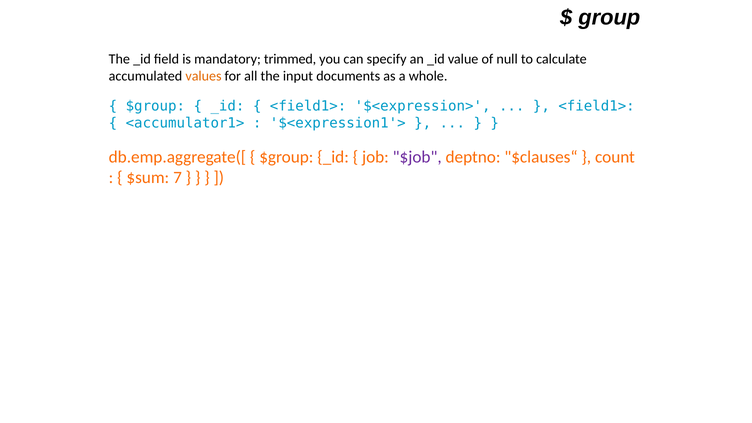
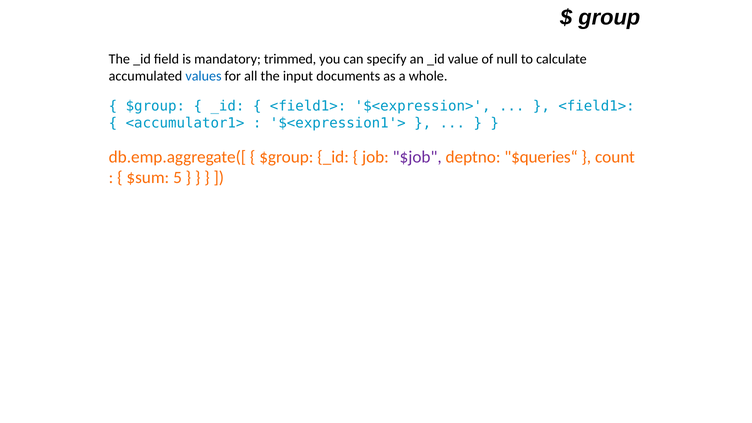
values colour: orange -> blue
$clauses“: $clauses“ -> $queries“
7: 7 -> 5
